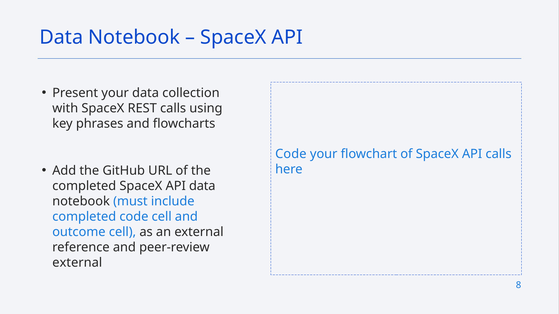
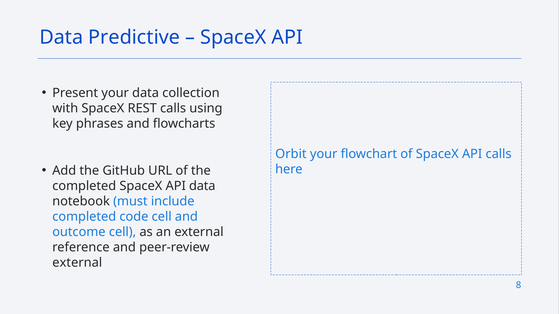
Notebook at (134, 37): Notebook -> Predictive
Code at (291, 154): Code -> Orbit
